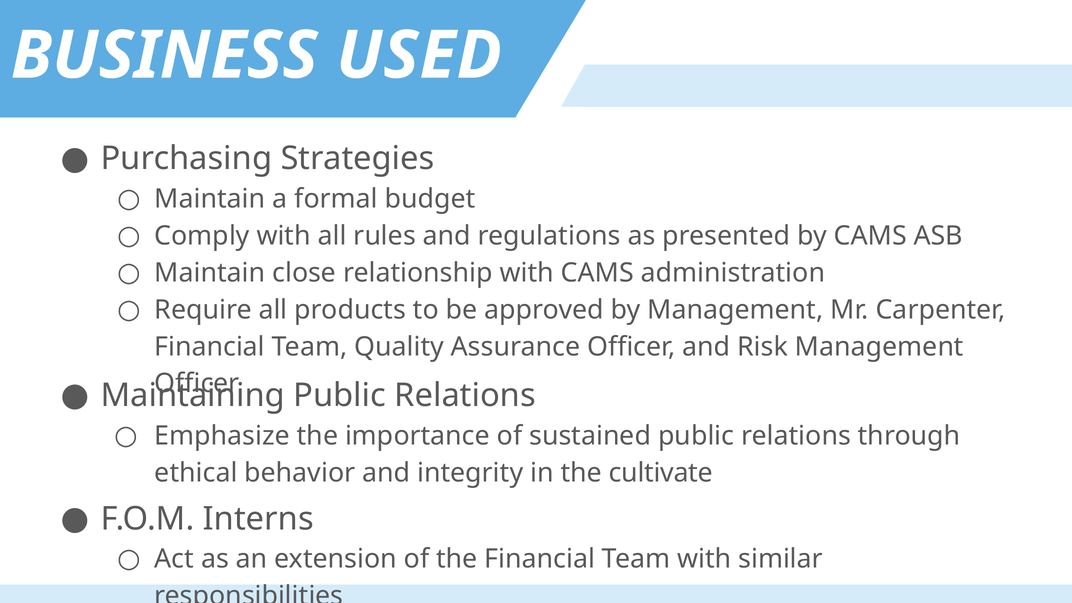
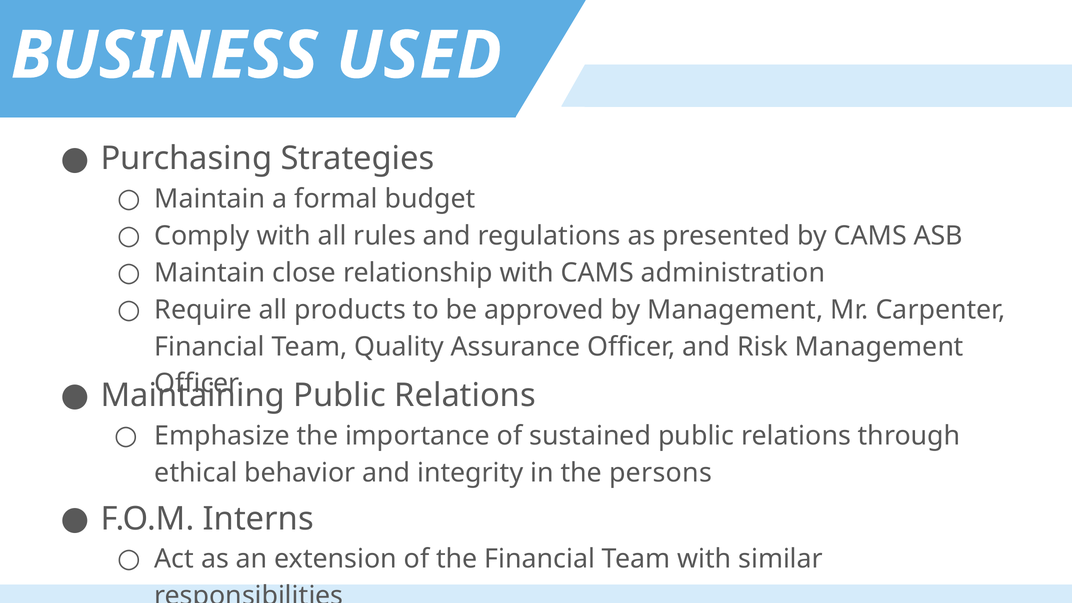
cultivate: cultivate -> persons
